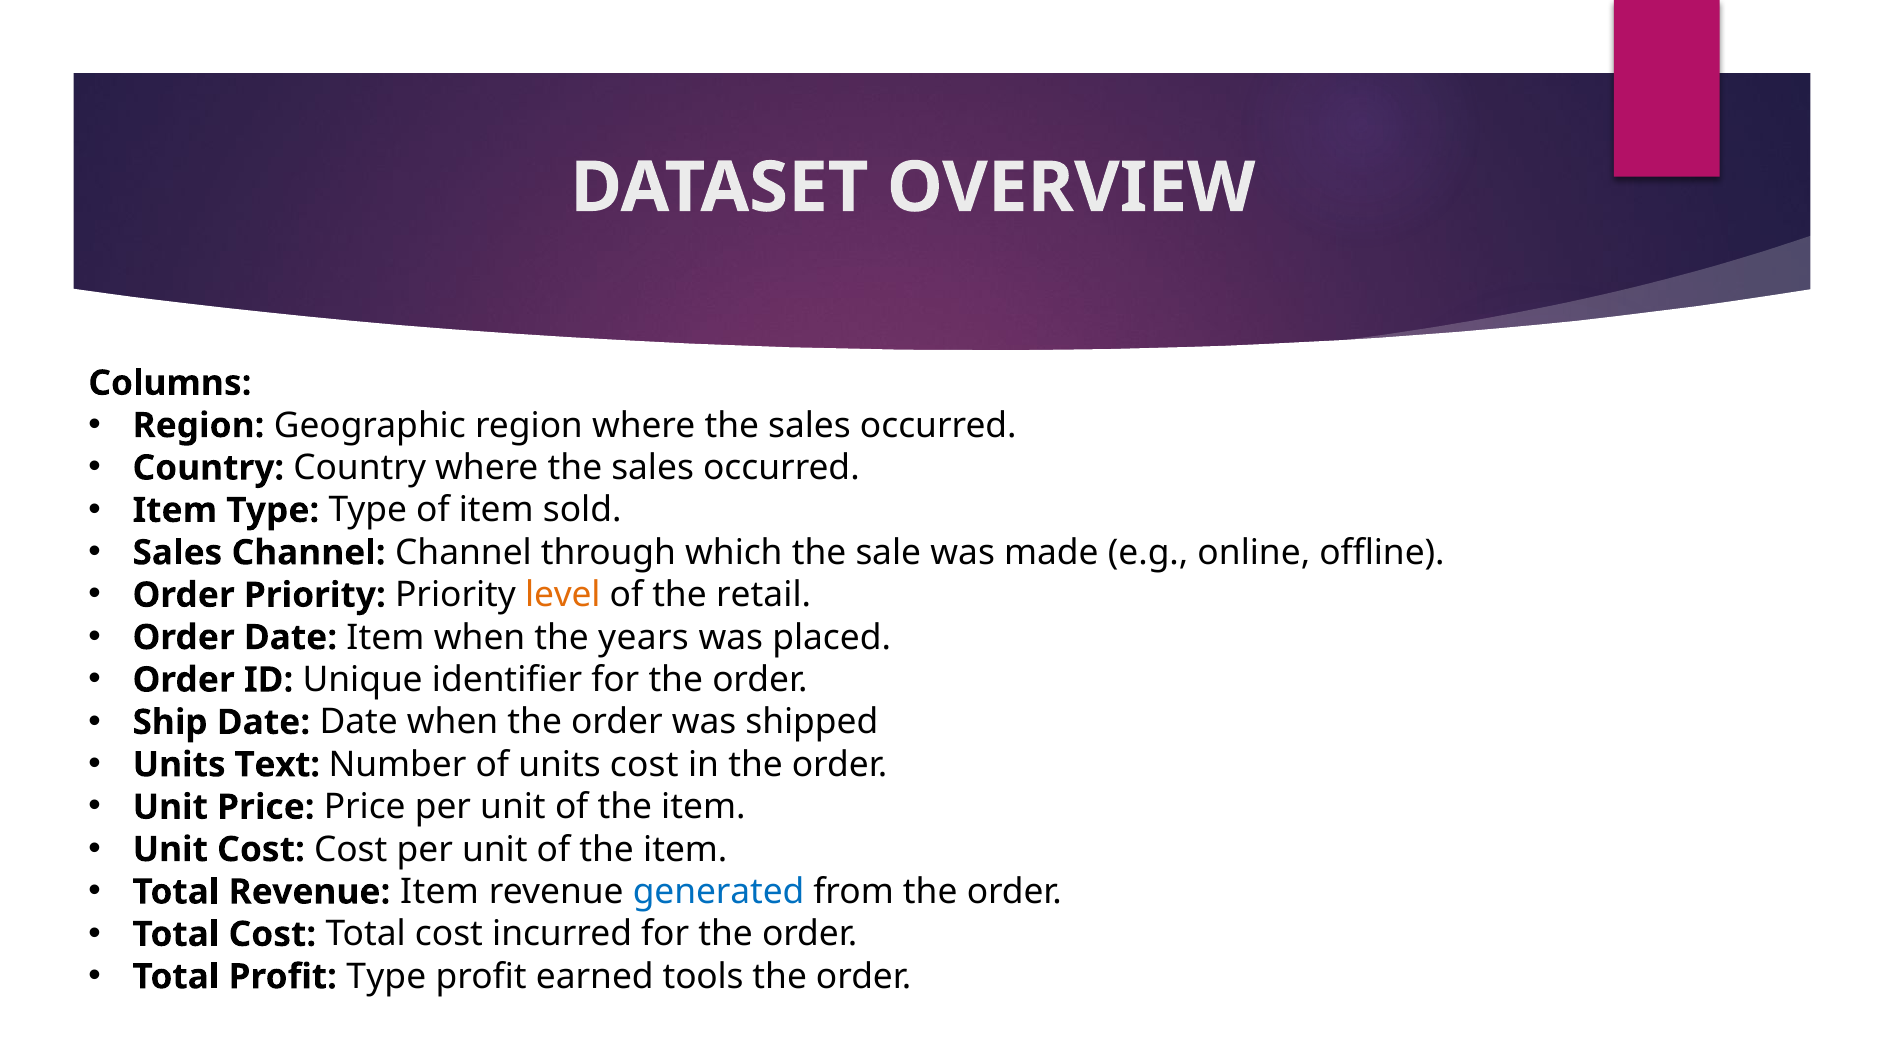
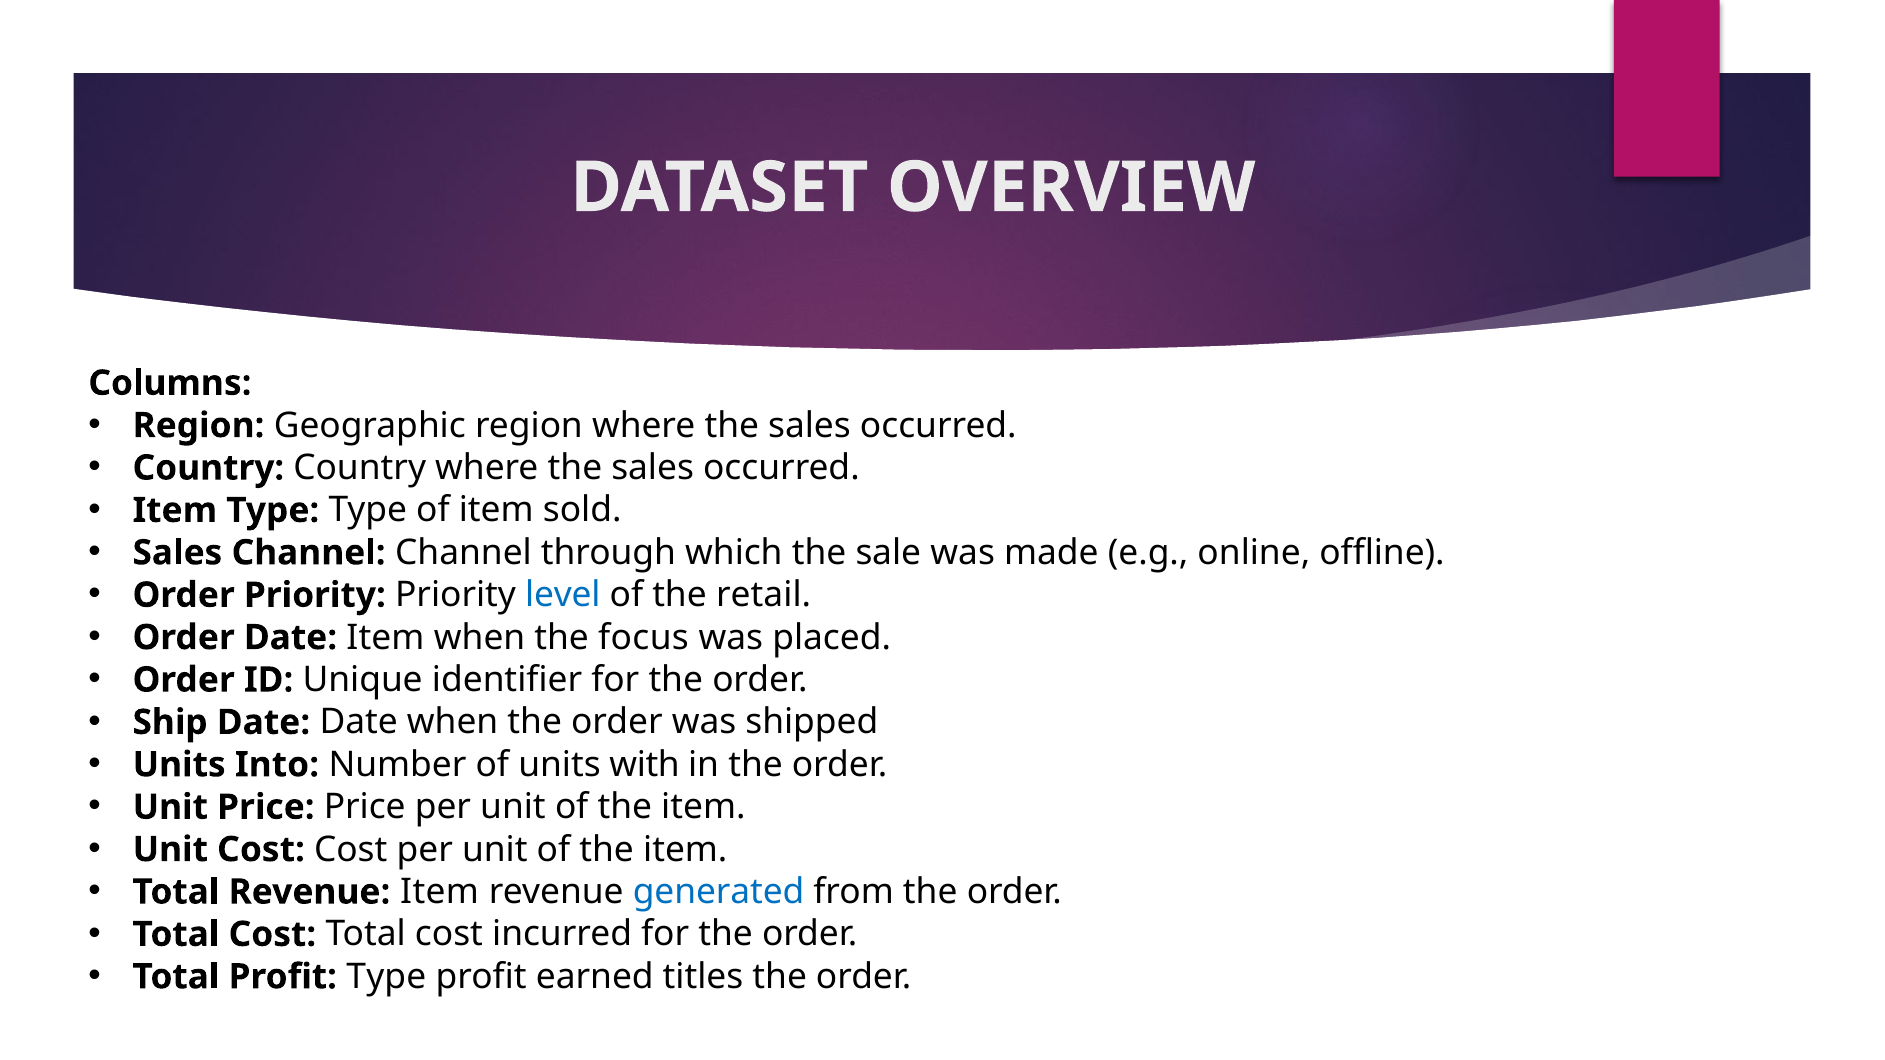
level colour: orange -> blue
years: years -> focus
Text: Text -> Into
units cost: cost -> with
tools: tools -> titles
